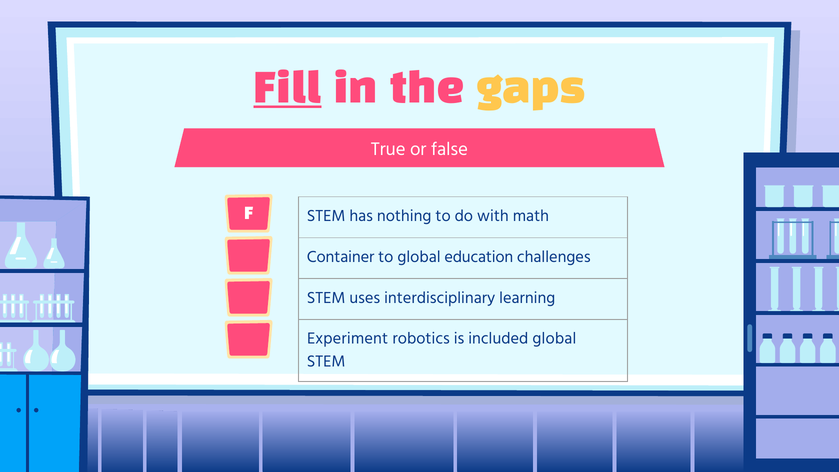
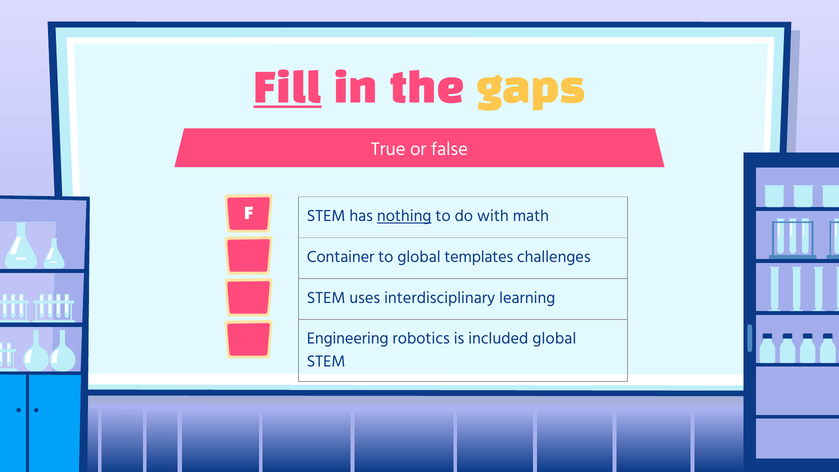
nothing underline: none -> present
education: education -> templates
Experiment: Experiment -> Engineering
